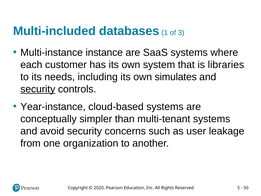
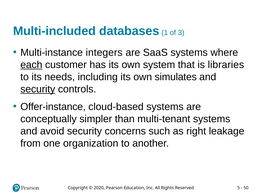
instance: instance -> integers
each underline: none -> present
Year-instance: Year-instance -> Offer-instance
user: user -> right
